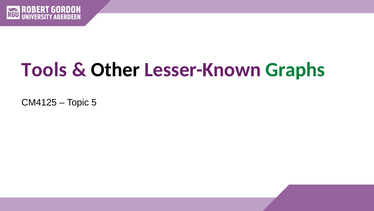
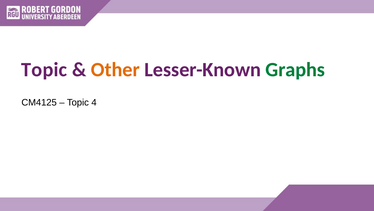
Tools at (44, 69): Tools -> Topic
Other colour: black -> orange
5: 5 -> 4
